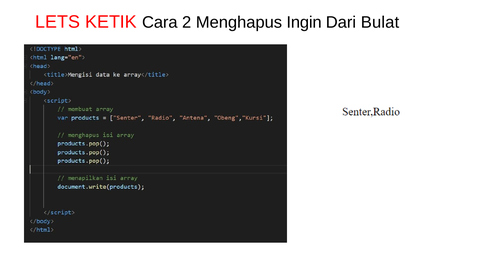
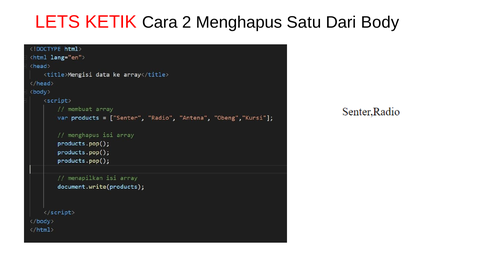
Ingin: Ingin -> Satu
Bulat: Bulat -> Body
